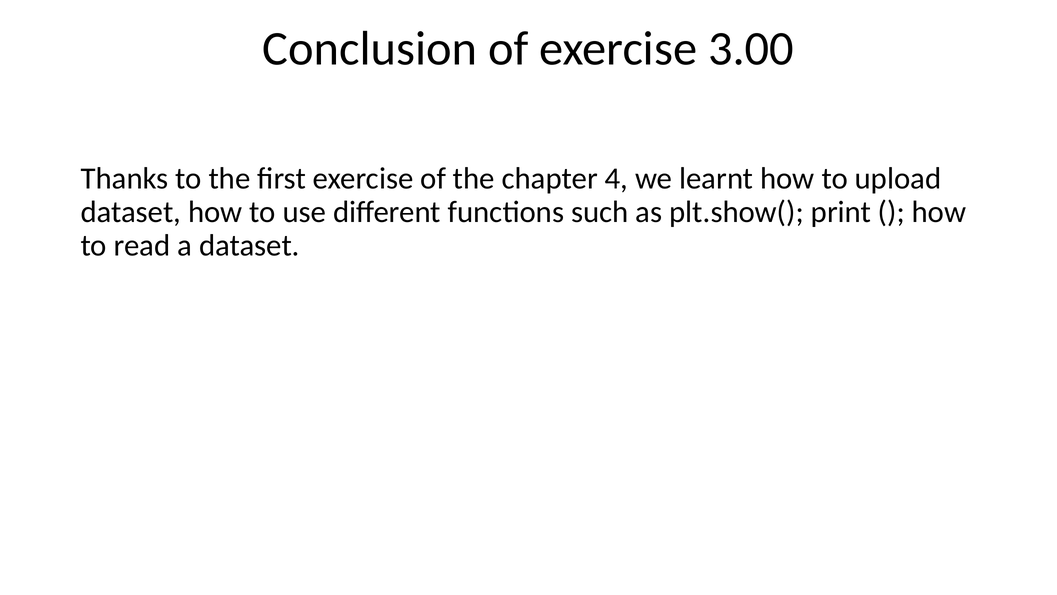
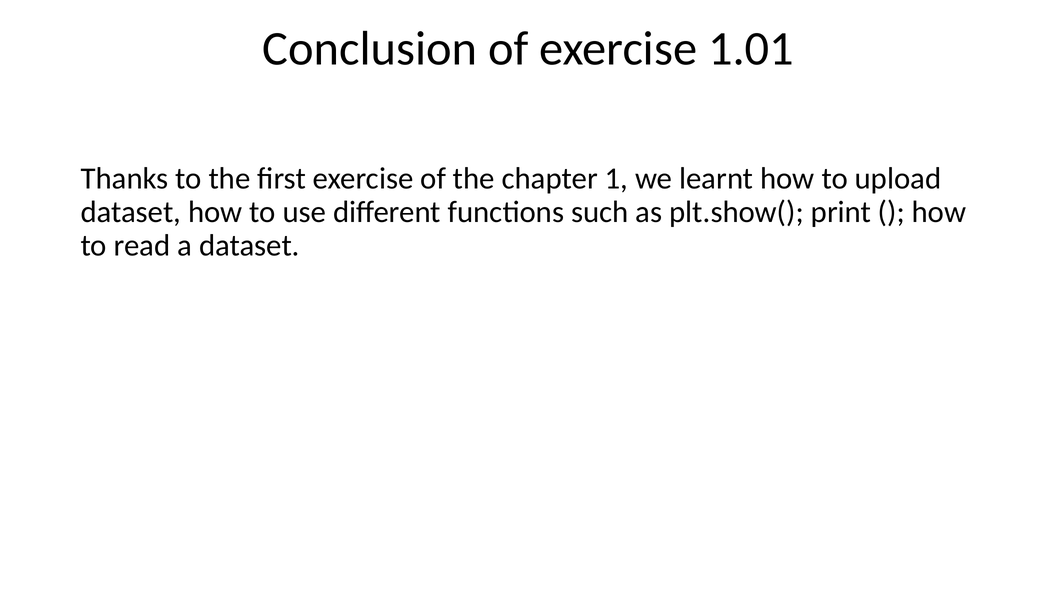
3.00: 3.00 -> 1.01
4: 4 -> 1
